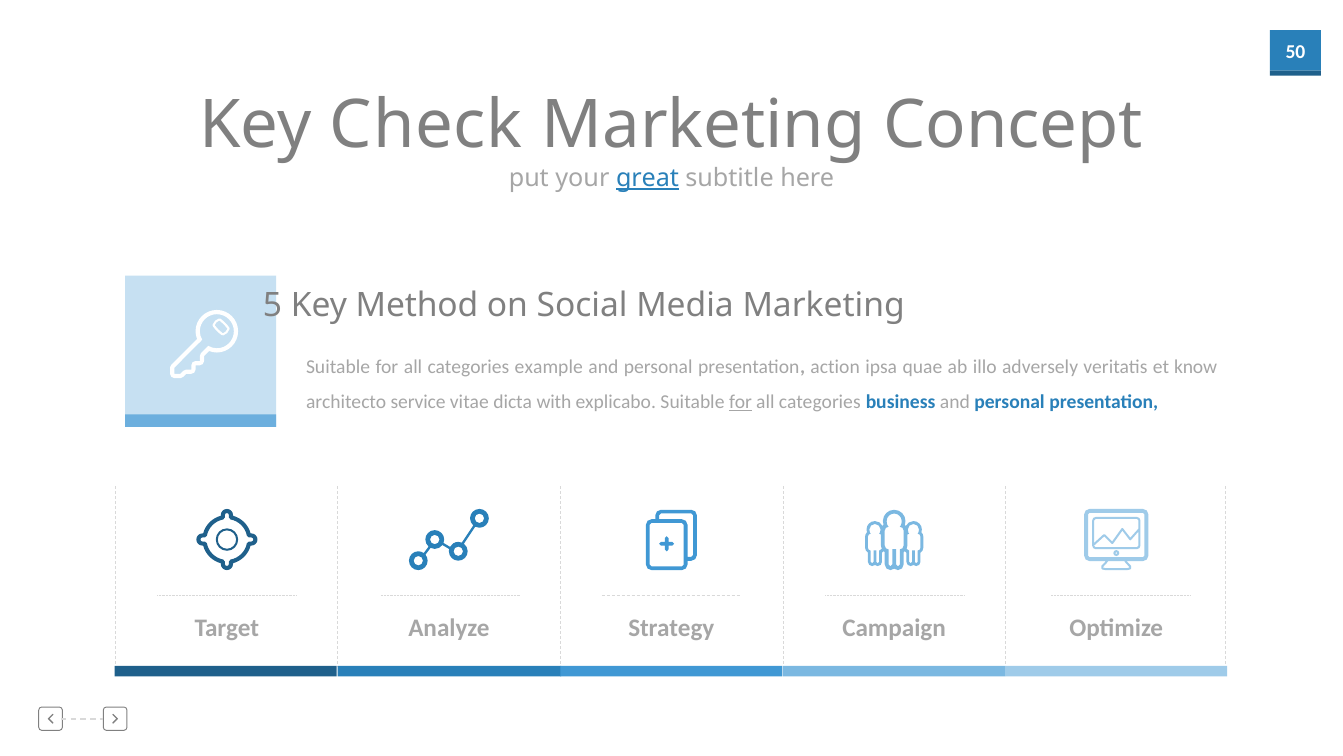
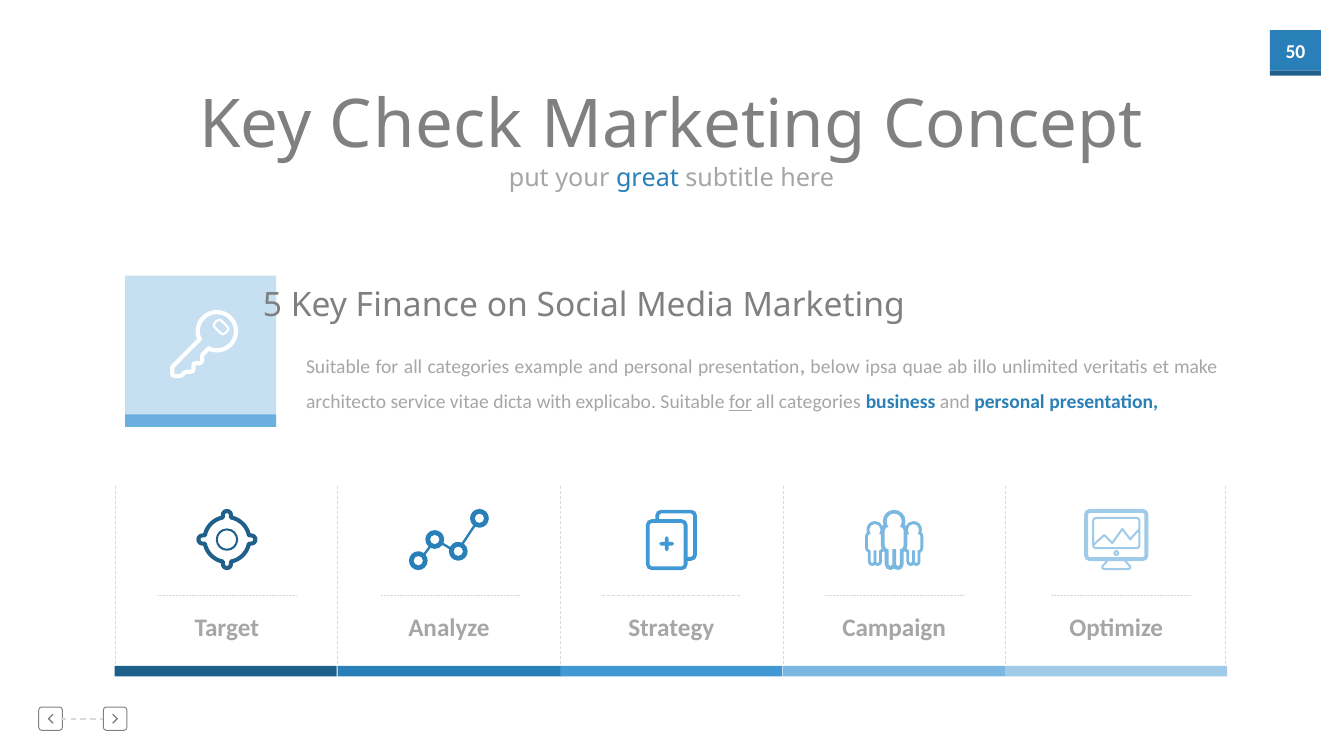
great underline: present -> none
Method: Method -> Finance
action: action -> below
adversely: adversely -> unlimited
know: know -> make
